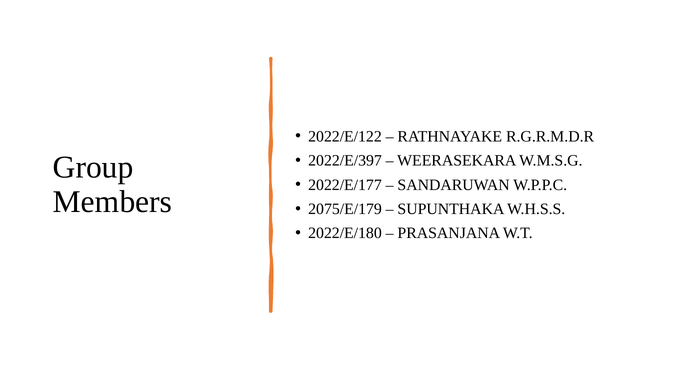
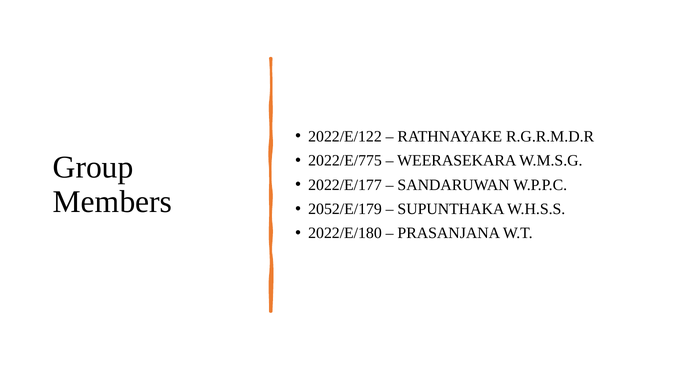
2022/E/397: 2022/E/397 -> 2022/E/775
2075/E/179: 2075/E/179 -> 2052/E/179
